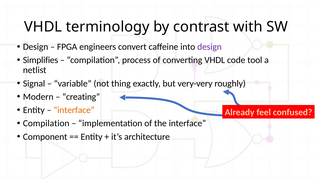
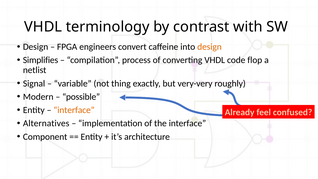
design at (209, 47) colour: purple -> orange
tool: tool -> flop
creating: creating -> possible
Compilation at (46, 123): Compilation -> Alternatives
